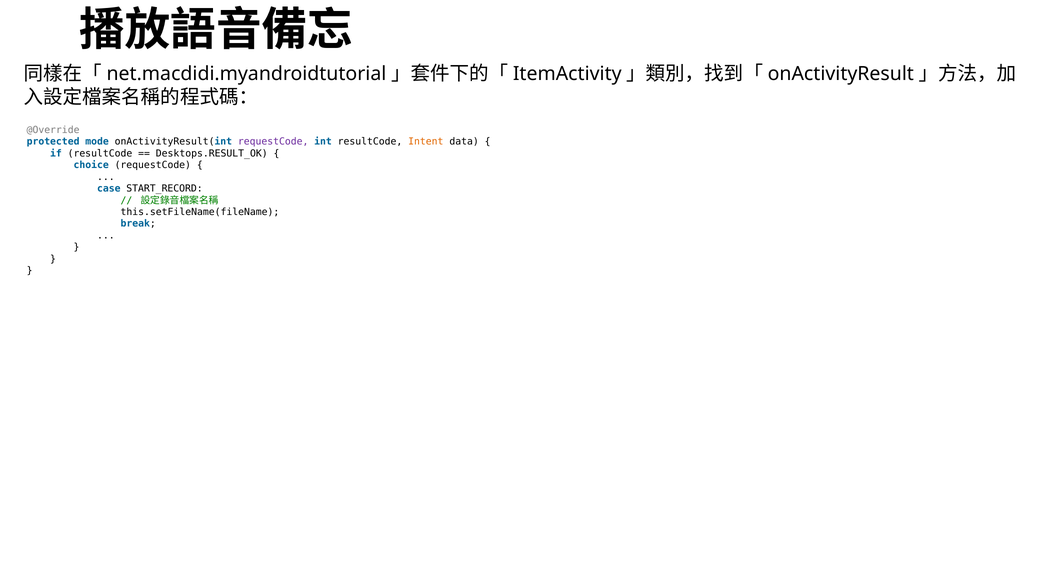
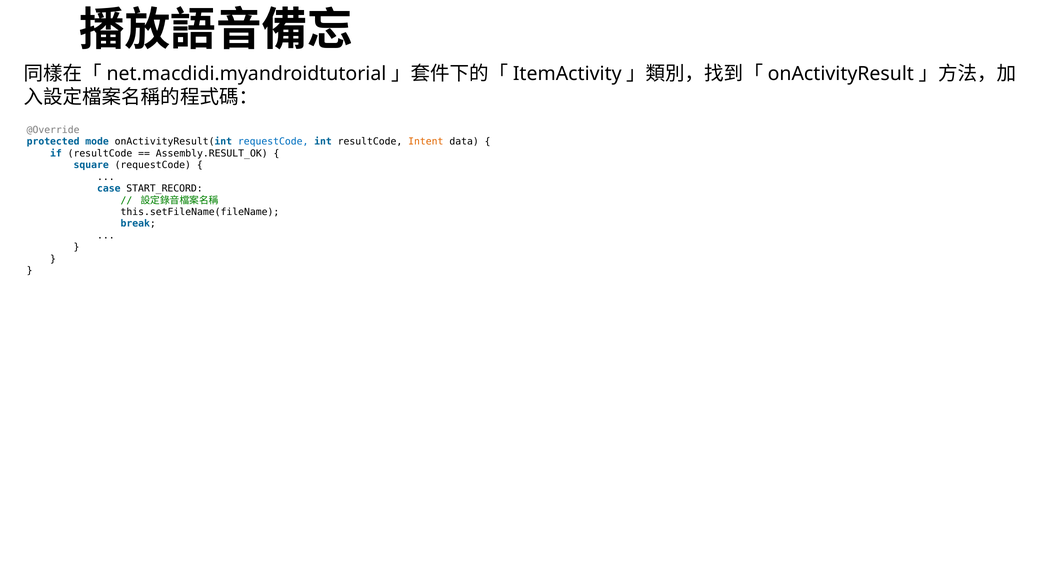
requestCode at (273, 142) colour: purple -> blue
Desktops.RESULT_OK: Desktops.RESULT_OK -> Assembly.RESULT_OK
choice: choice -> square
